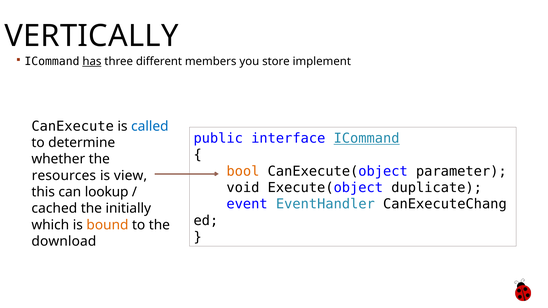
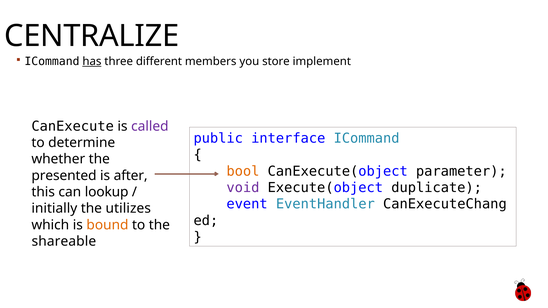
VERTICALLY: VERTICALLY -> CENTRALIZE
called colour: blue -> purple
ICommand at (367, 138) underline: present -> none
resources: resources -> presented
view: view -> after
void colour: black -> purple
cached: cached -> initially
initially: initially -> utilizes
download: download -> shareable
